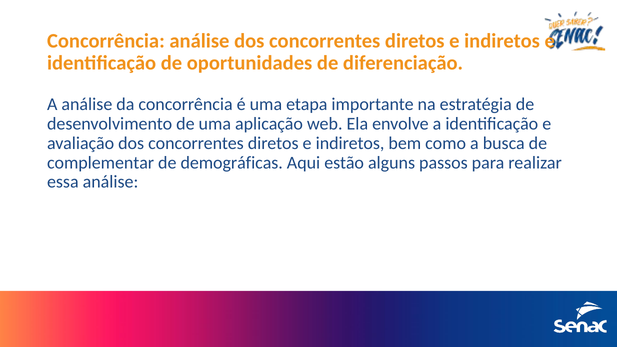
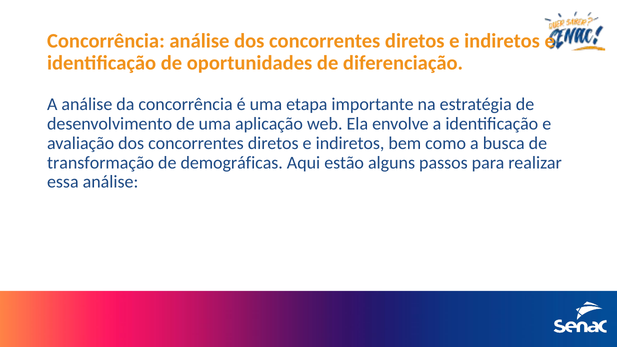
complementar: complementar -> transformação
